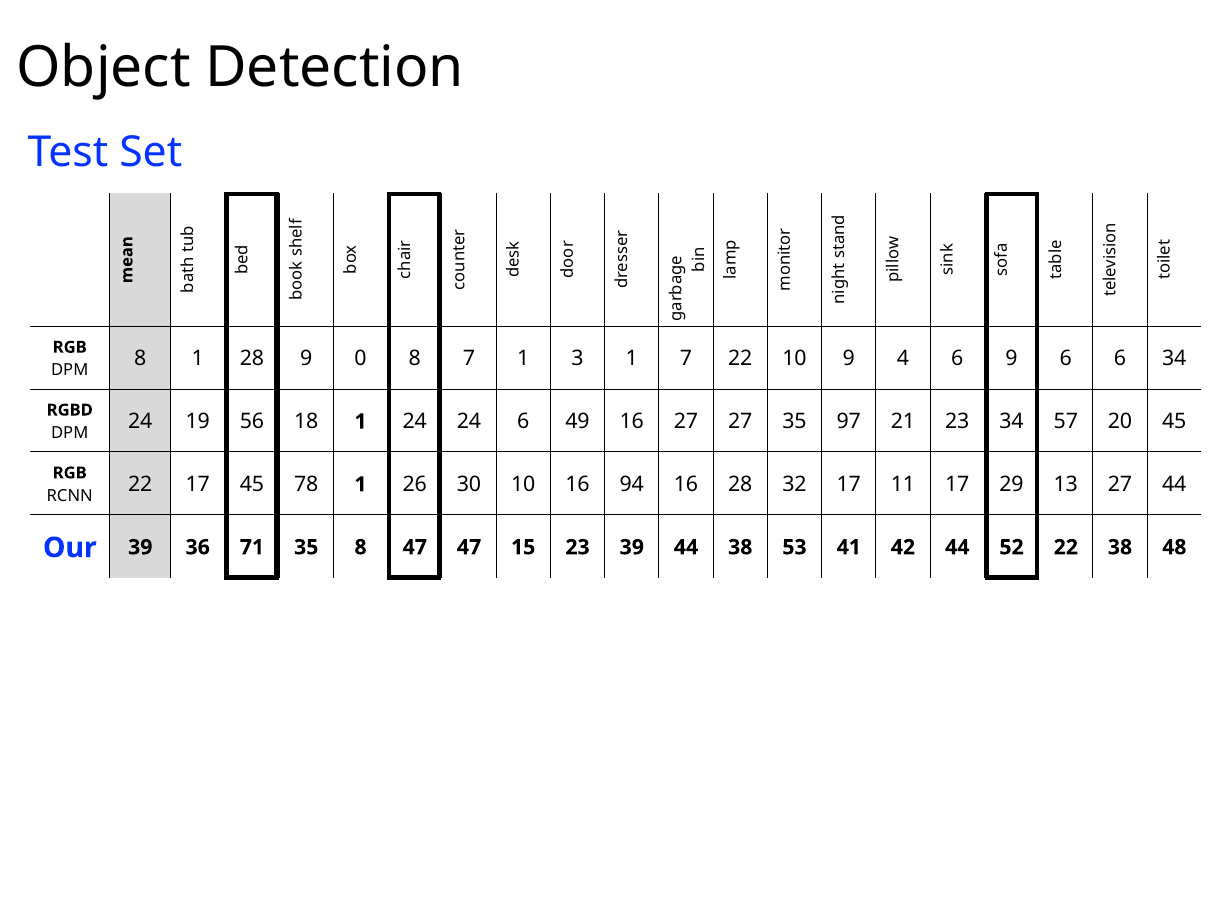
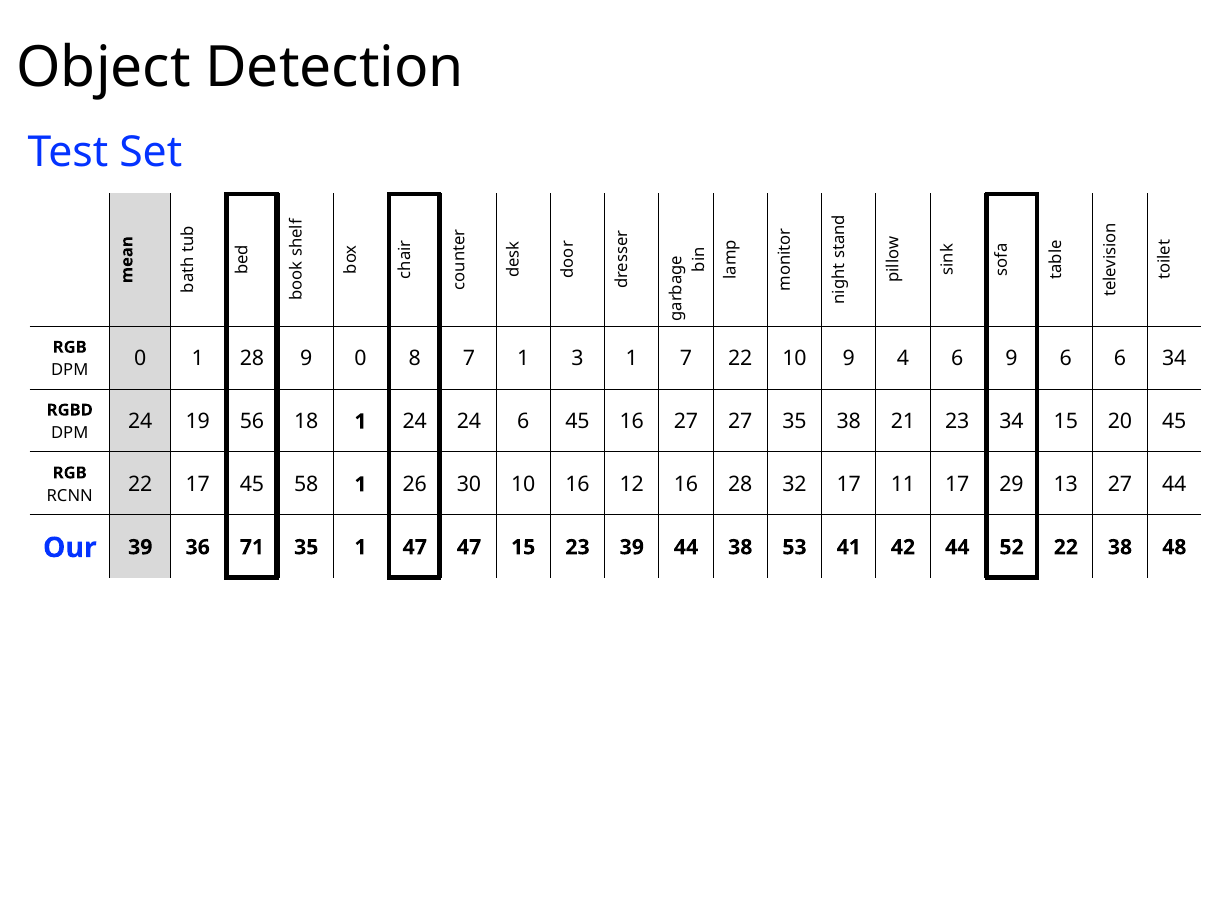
DPM 8: 8 -> 0
6 49: 49 -> 45
35 97: 97 -> 38
34 57: 57 -> 15
78: 78 -> 58
94: 94 -> 12
35 8: 8 -> 1
